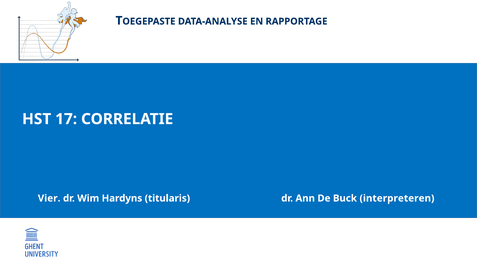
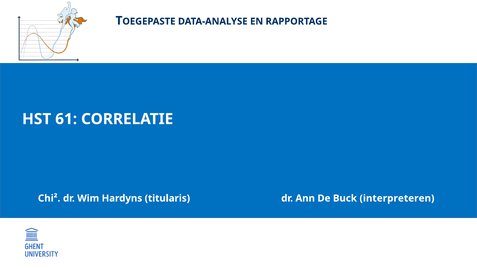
17: 17 -> 61
Vier: Vier -> Chi²
